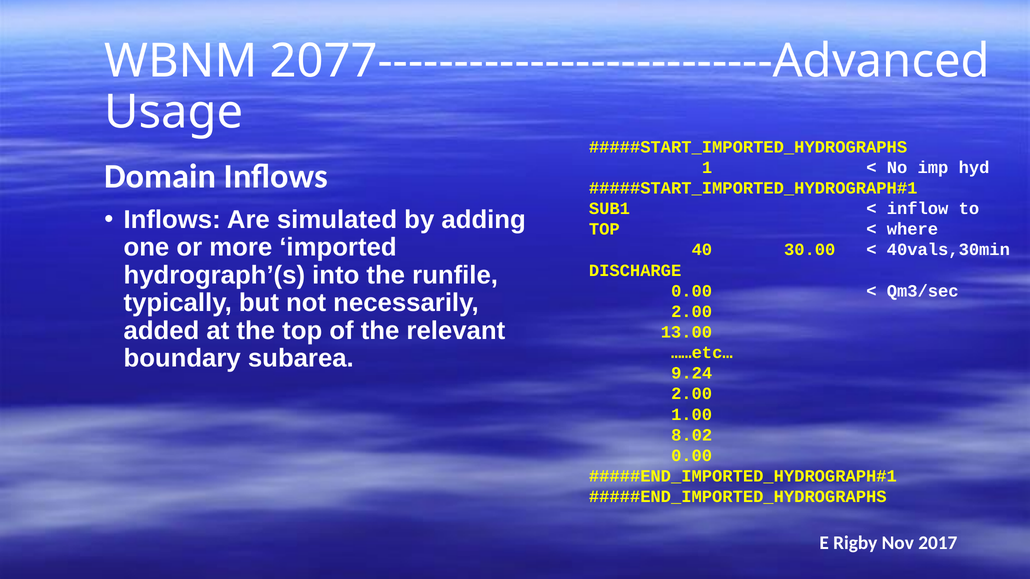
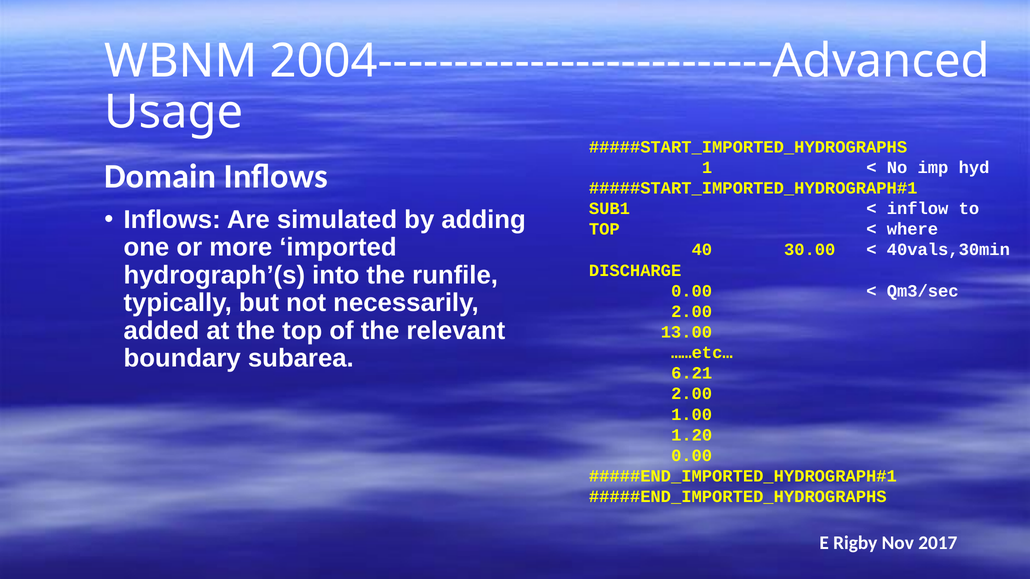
2077--------------------------Advanced: 2077--------------------------Advanced -> 2004--------------------------Advanced
9.24: 9.24 -> 6.21
8.02: 8.02 -> 1.20
